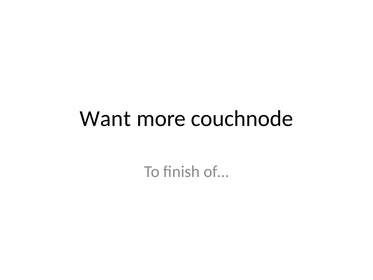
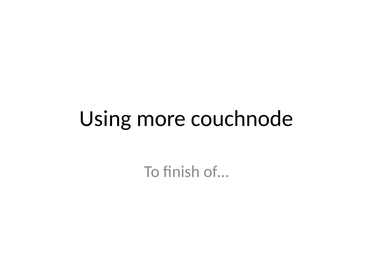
Want: Want -> Using
